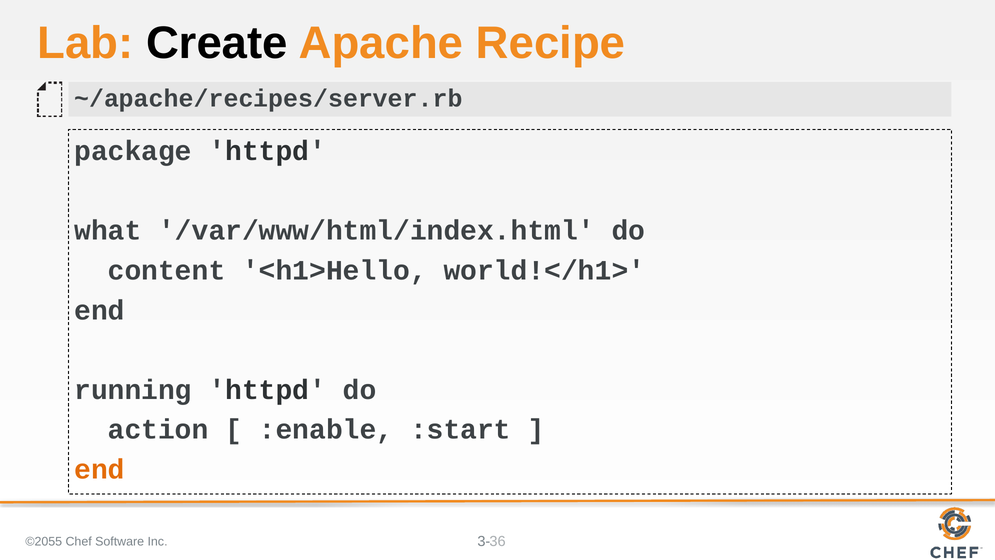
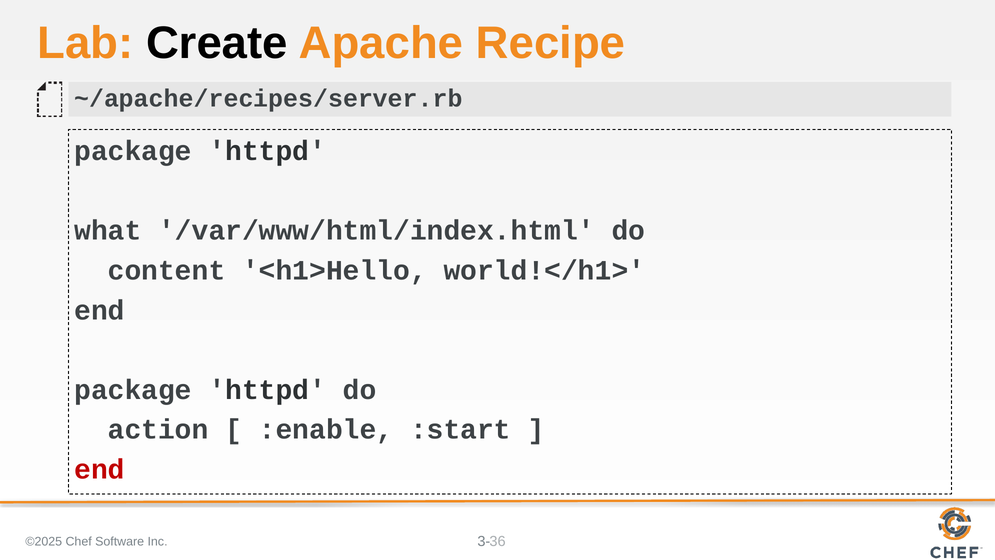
running at (133, 390): running -> package
end at (99, 469) colour: orange -> red
©2055: ©2055 -> ©2025
